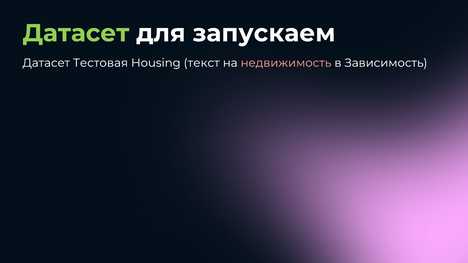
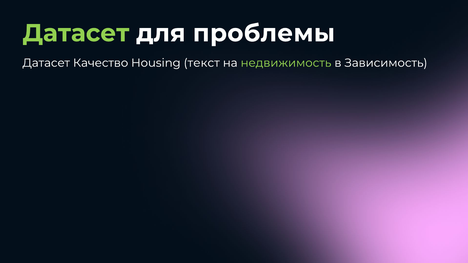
запускаем: запускаем -> проблемы
Тестовая: Тестовая -> Качество
недвижимость colour: pink -> light green
